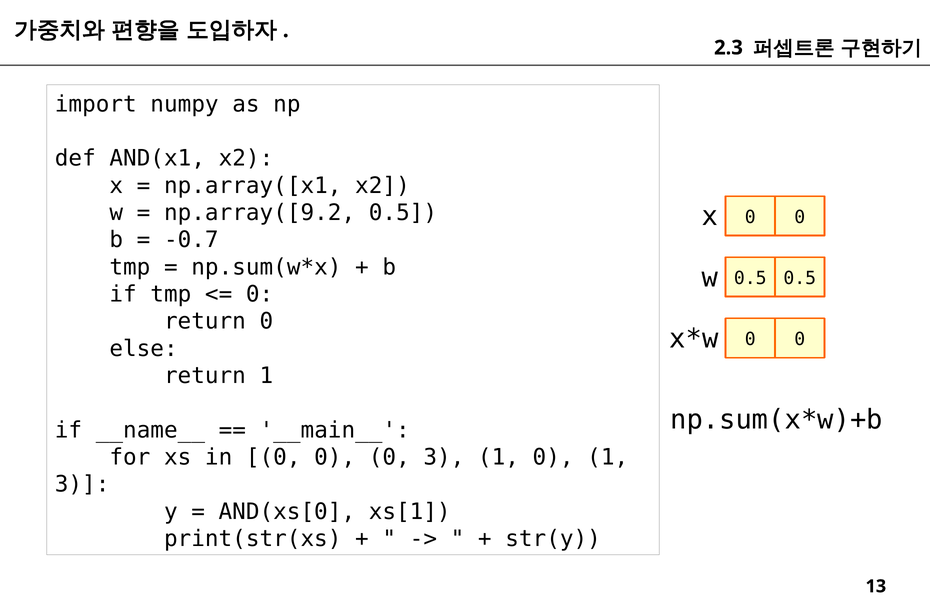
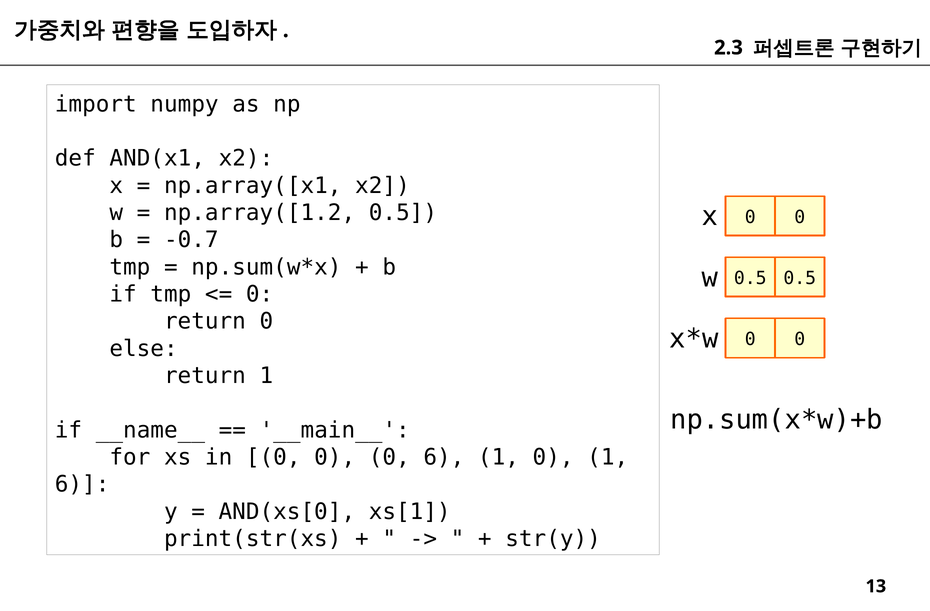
np.array([9.2: np.array([9.2 -> np.array([1.2
0 3: 3 -> 6
3 at (82, 484): 3 -> 6
